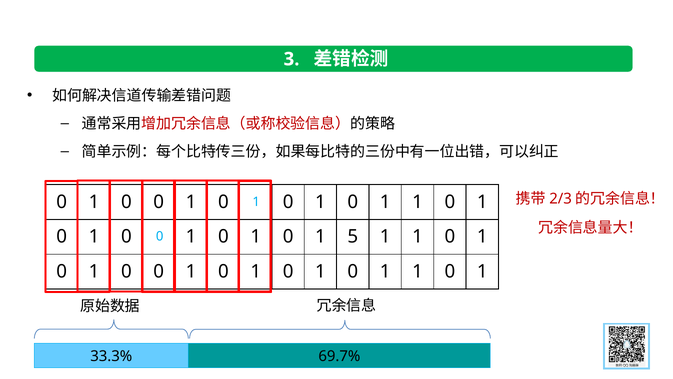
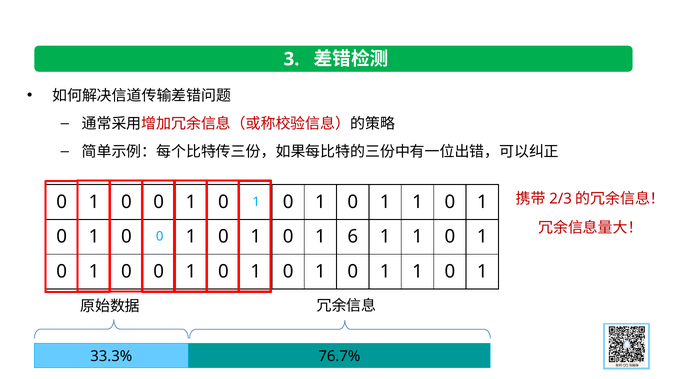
5: 5 -> 6
69.7%: 69.7% -> 76.7%
